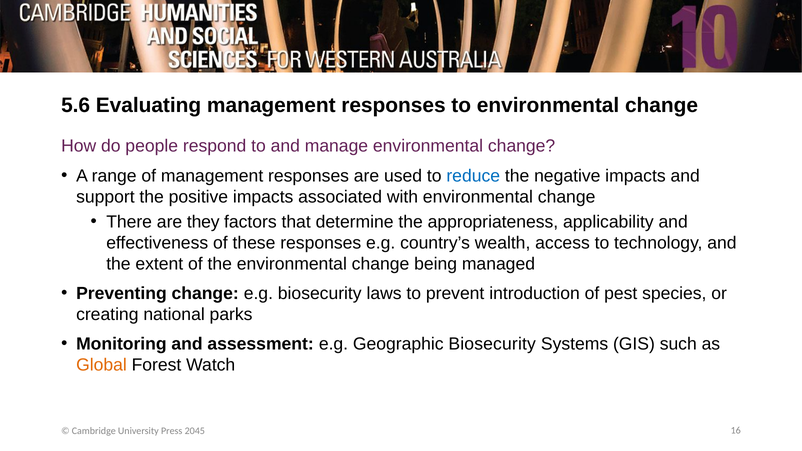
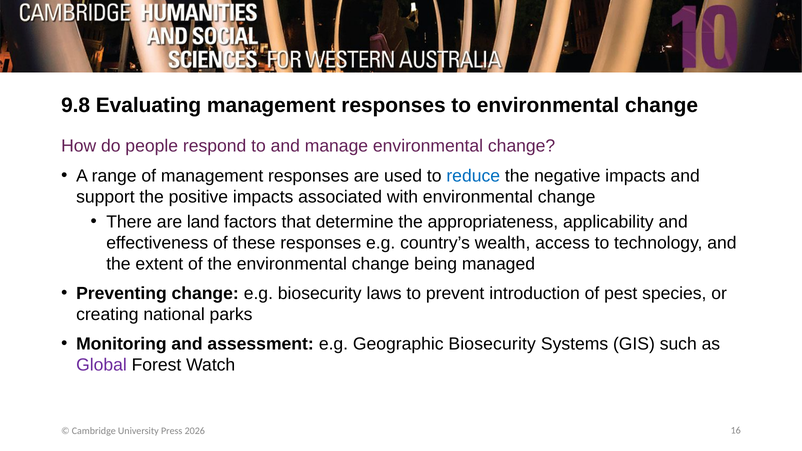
5.6: 5.6 -> 9.8
they: they -> land
Global colour: orange -> purple
2045: 2045 -> 2026
